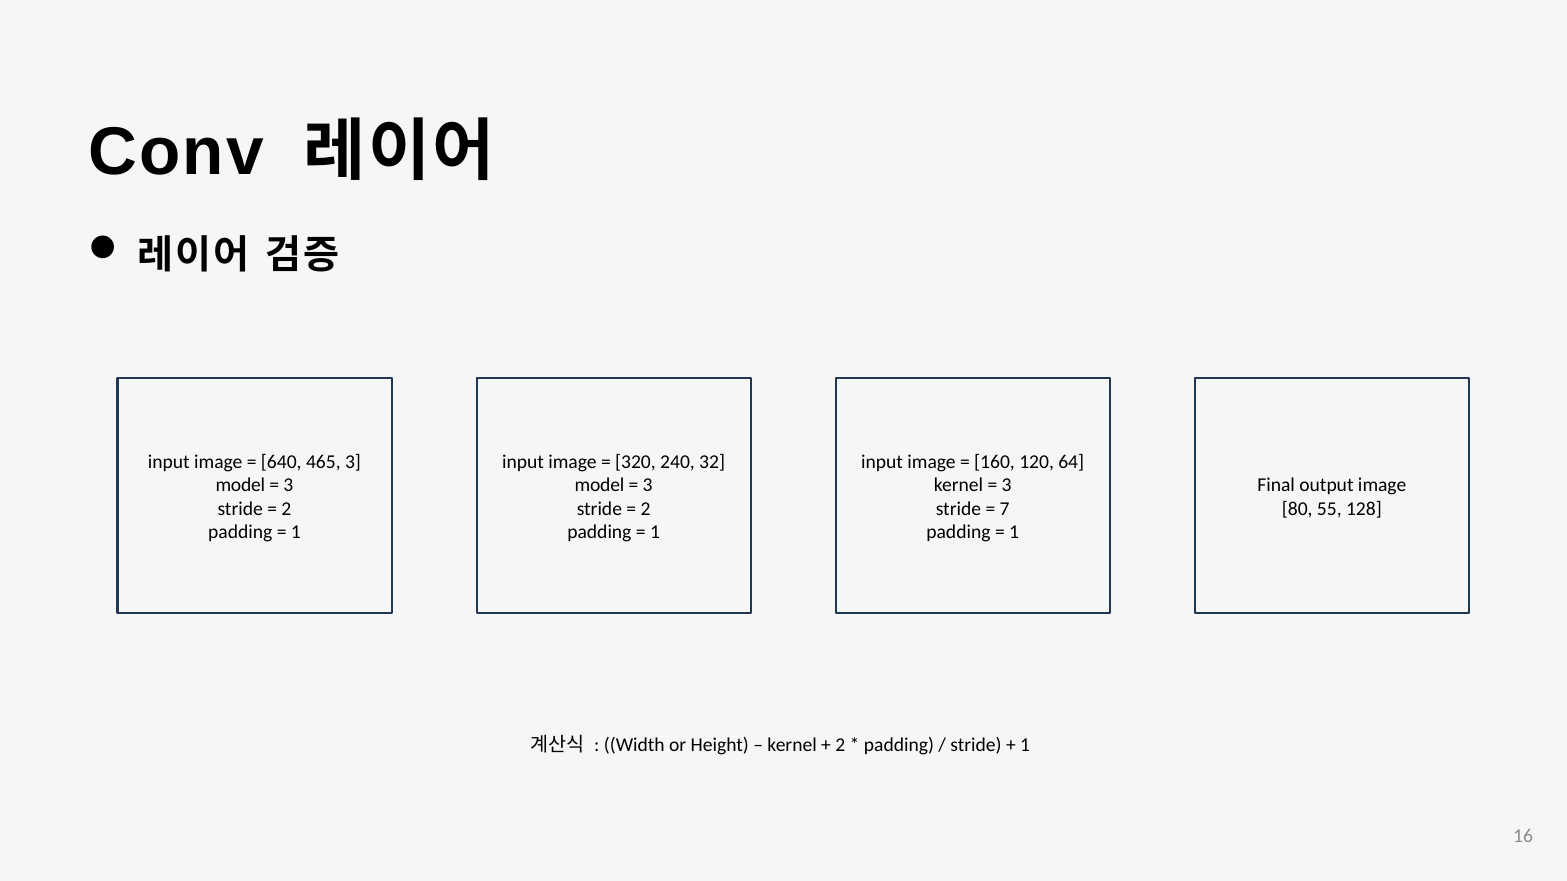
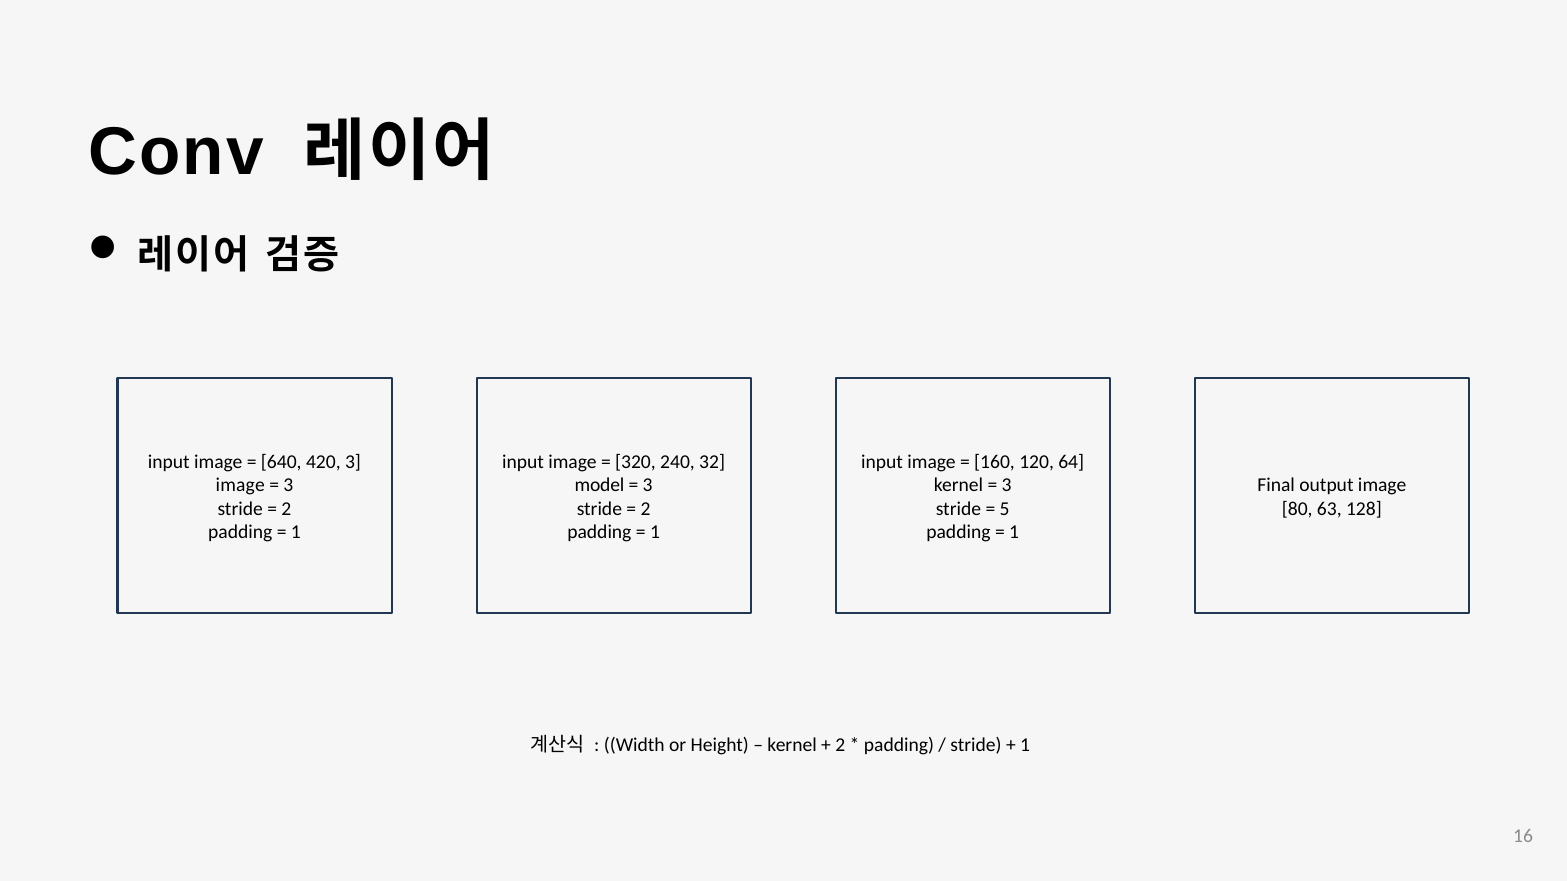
465: 465 -> 420
model at (240, 485): model -> image
7: 7 -> 5
55: 55 -> 63
